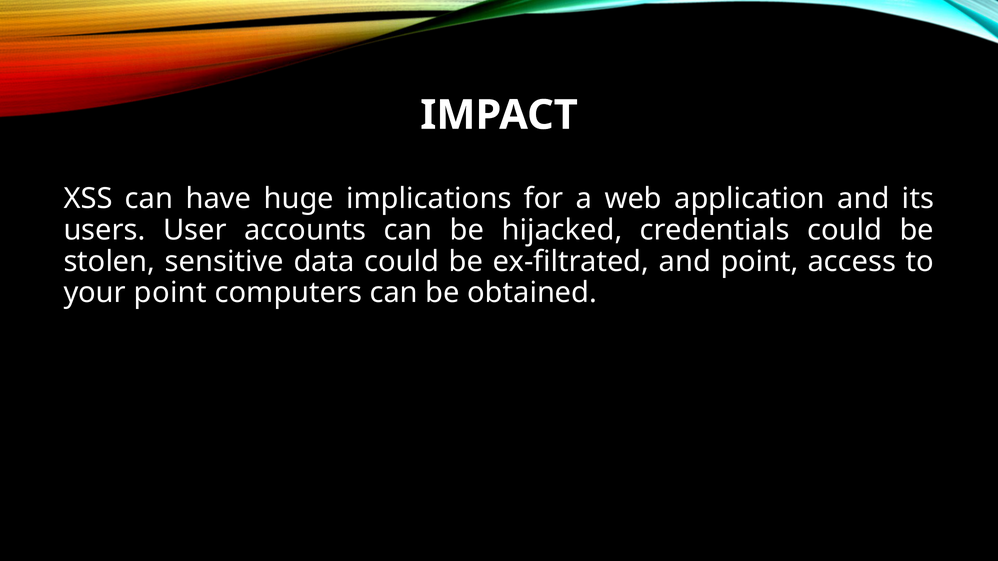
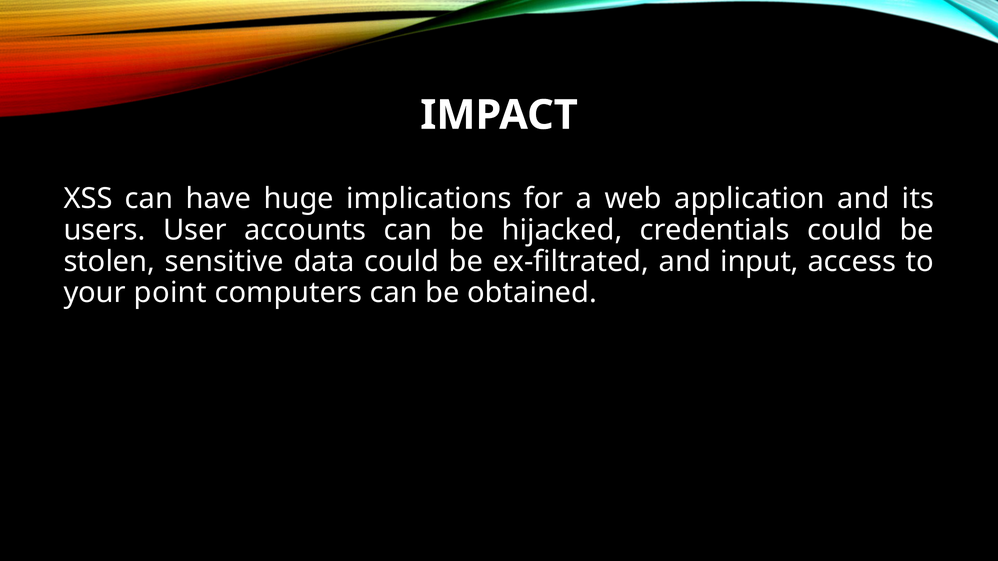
and point: point -> input
